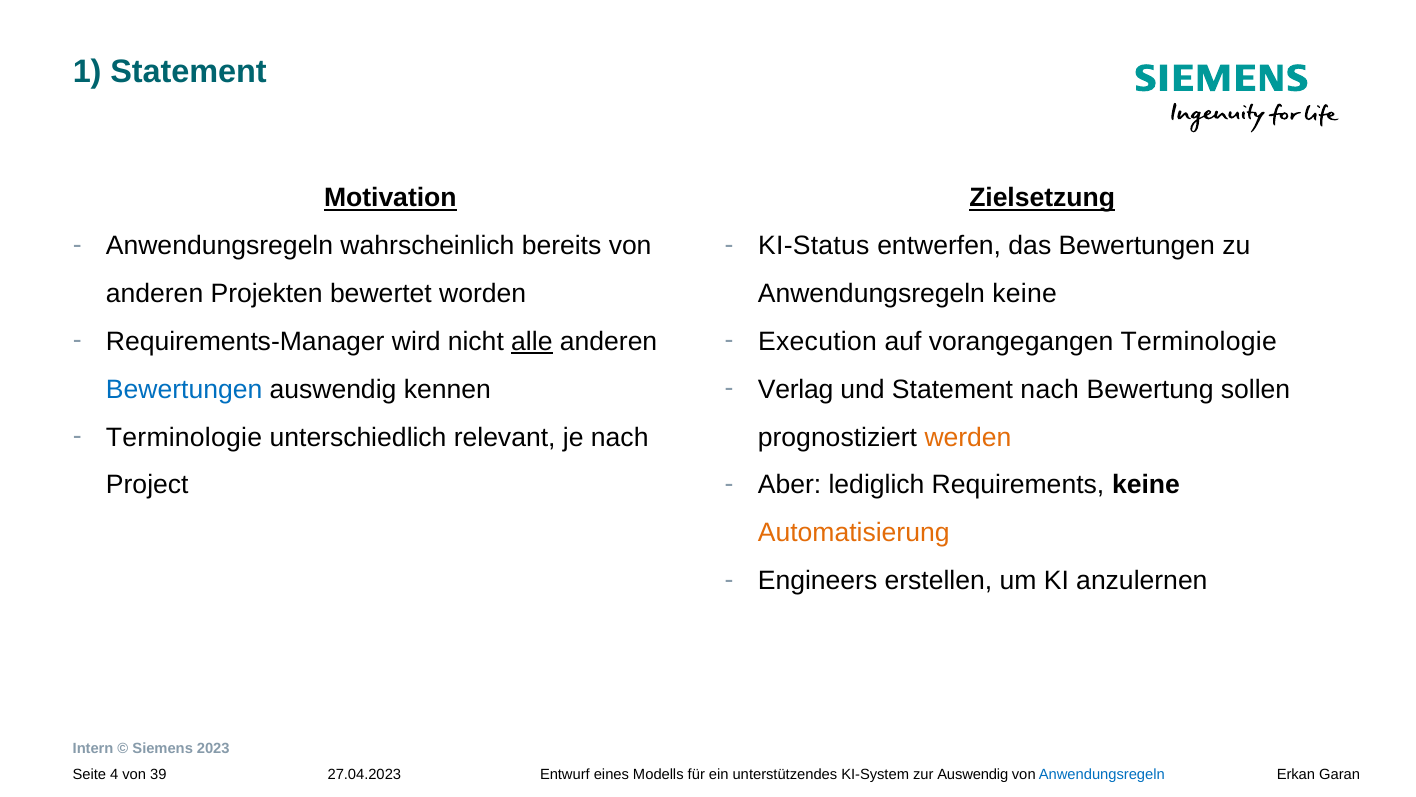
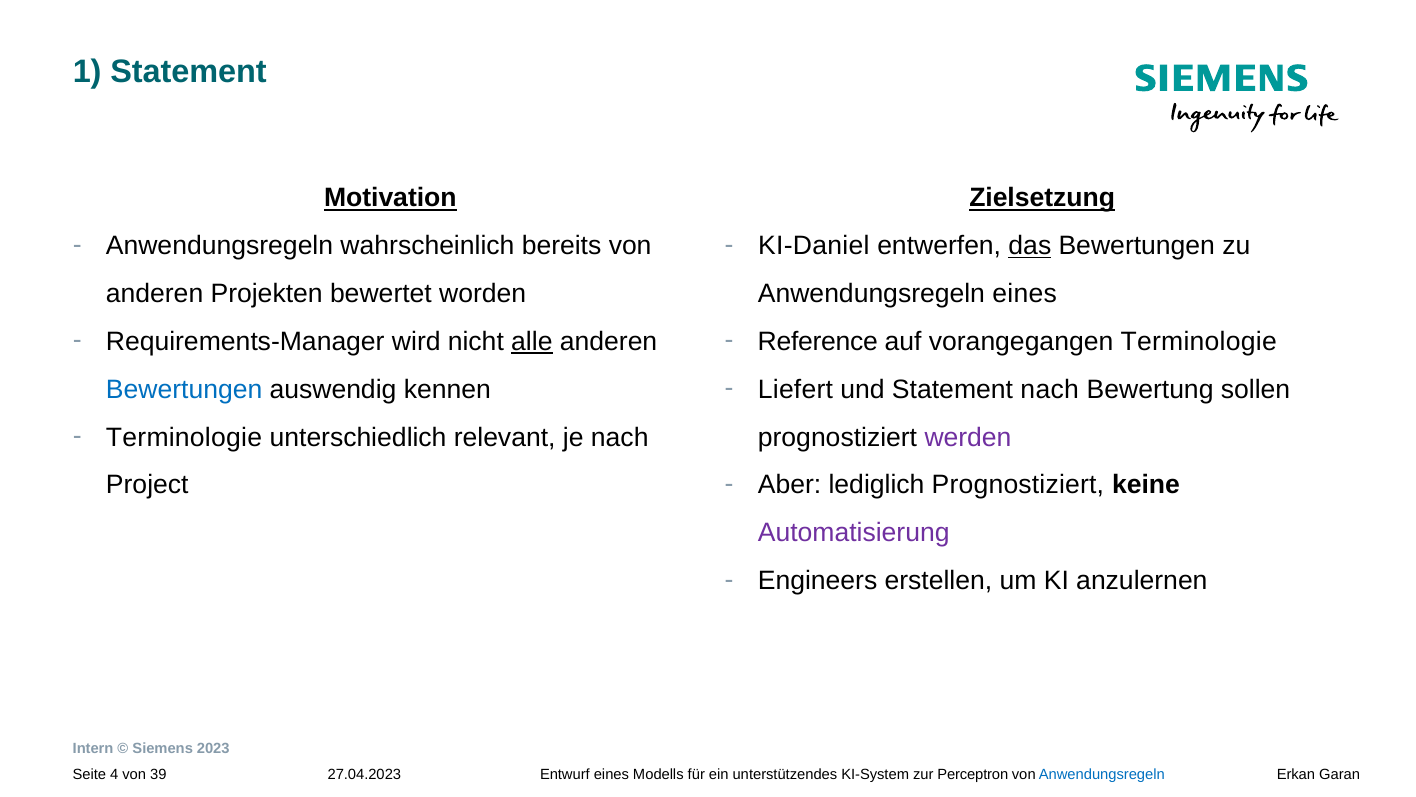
KI-Status: KI-Status -> KI-Daniel
das underline: none -> present
Anwendungsregeln keine: keine -> eines
Execution: Execution -> Reference
Verlag: Verlag -> Liefert
werden colour: orange -> purple
lediglich Requirements: Requirements -> Prognostiziert
Automatisierung colour: orange -> purple
Auswendig at (973, 774): Auswendig -> Perceptron
